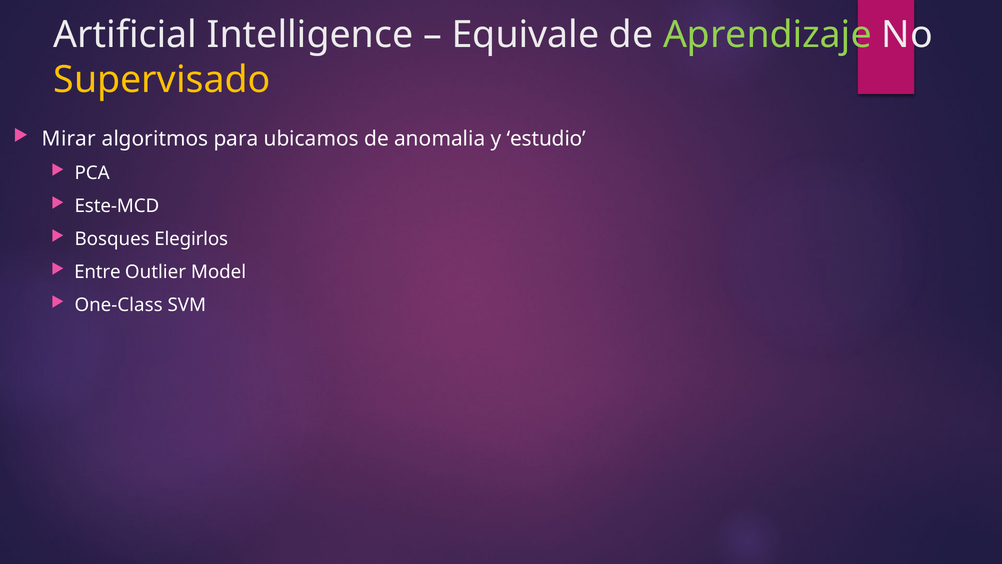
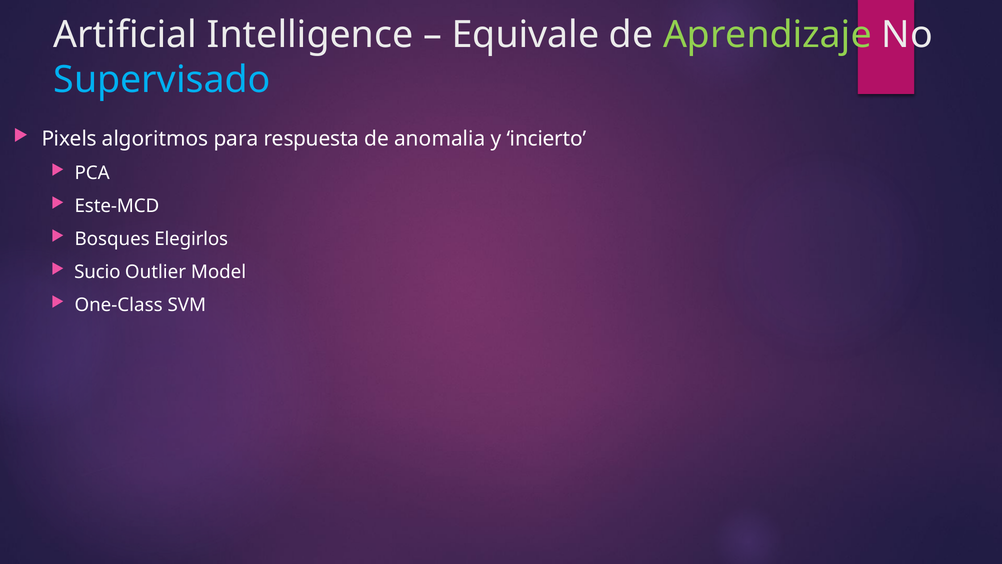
Supervisado colour: yellow -> light blue
Mirar: Mirar -> Pixels
ubicamos: ubicamos -> respuesta
estudio: estudio -> incierto
Entre: Entre -> Sucio
